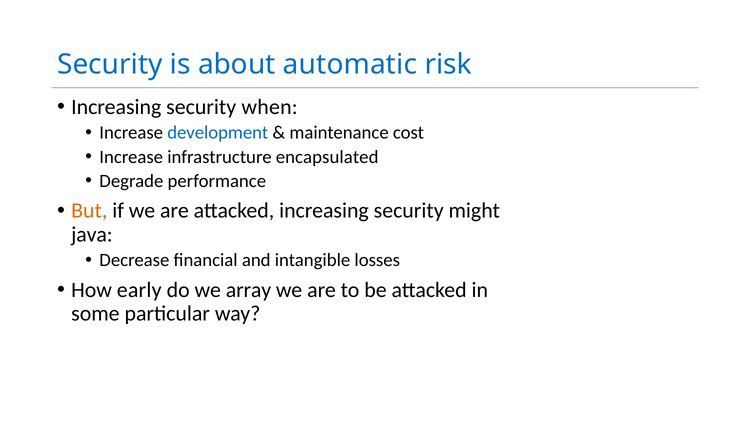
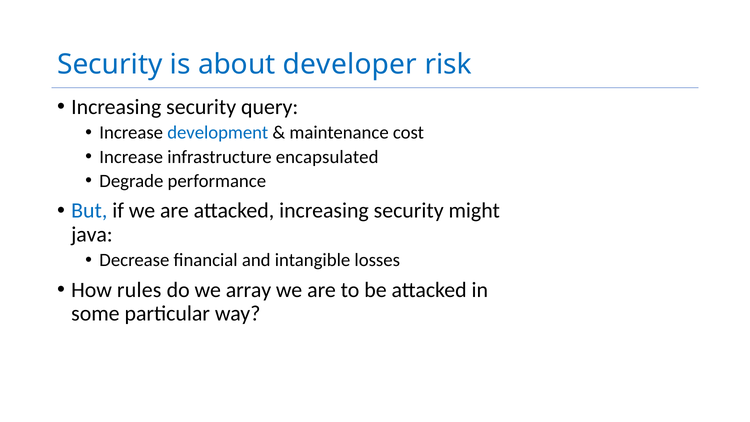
automatic: automatic -> developer
when: when -> query
But colour: orange -> blue
early: early -> rules
